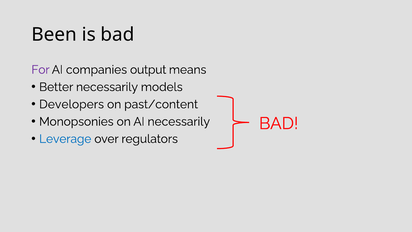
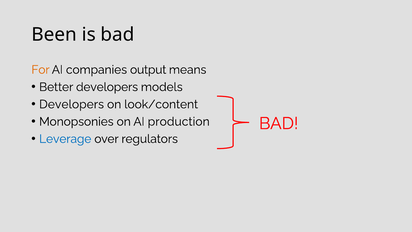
For colour: purple -> orange
Better necessarily: necessarily -> developers
past/content: past/content -> look/content
AI necessarily: necessarily -> production
